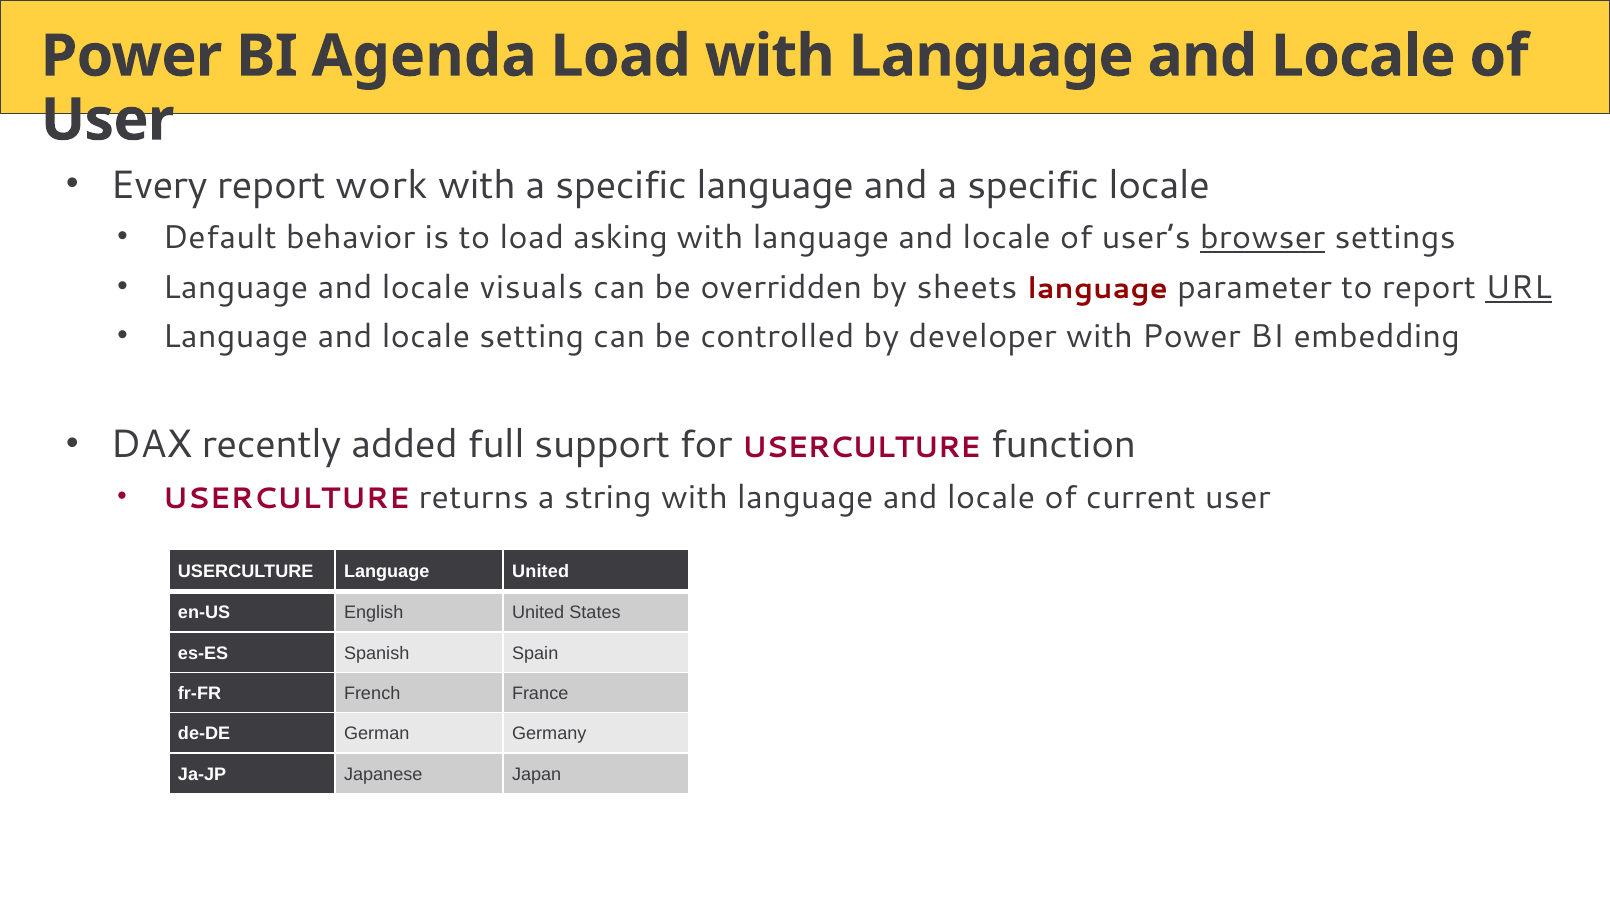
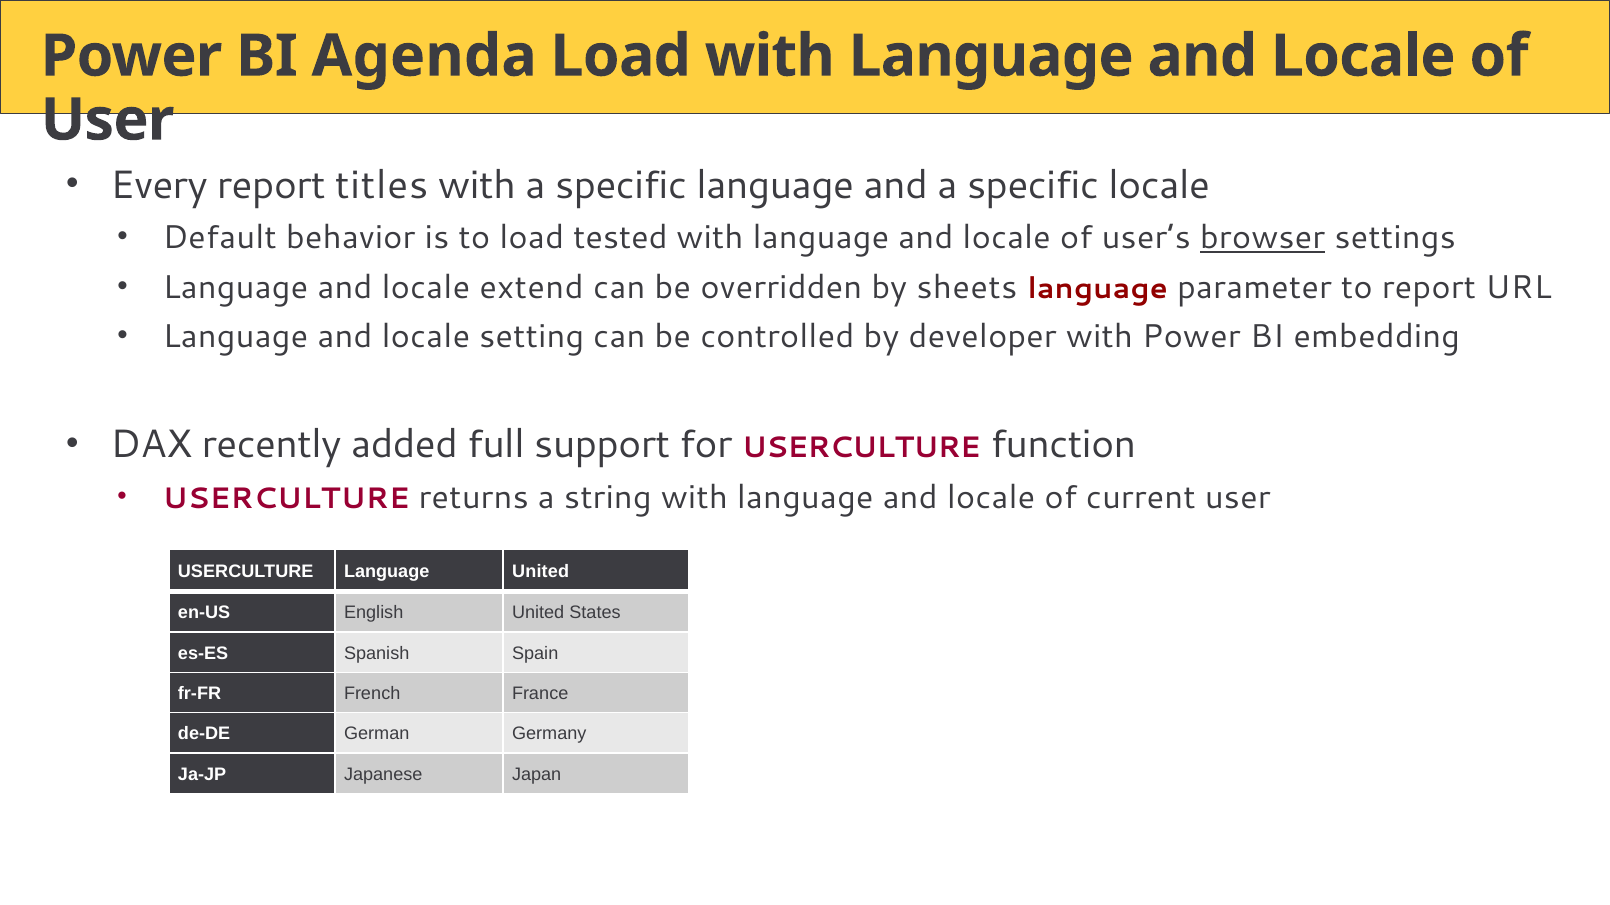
work: work -> titles
asking: asking -> tested
visuals: visuals -> extend
URL underline: present -> none
